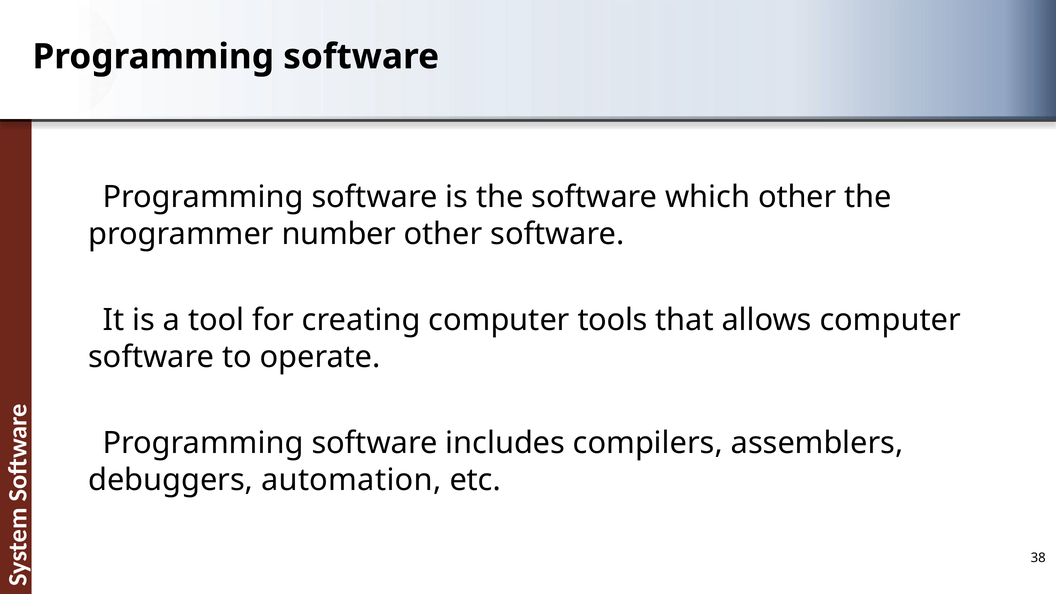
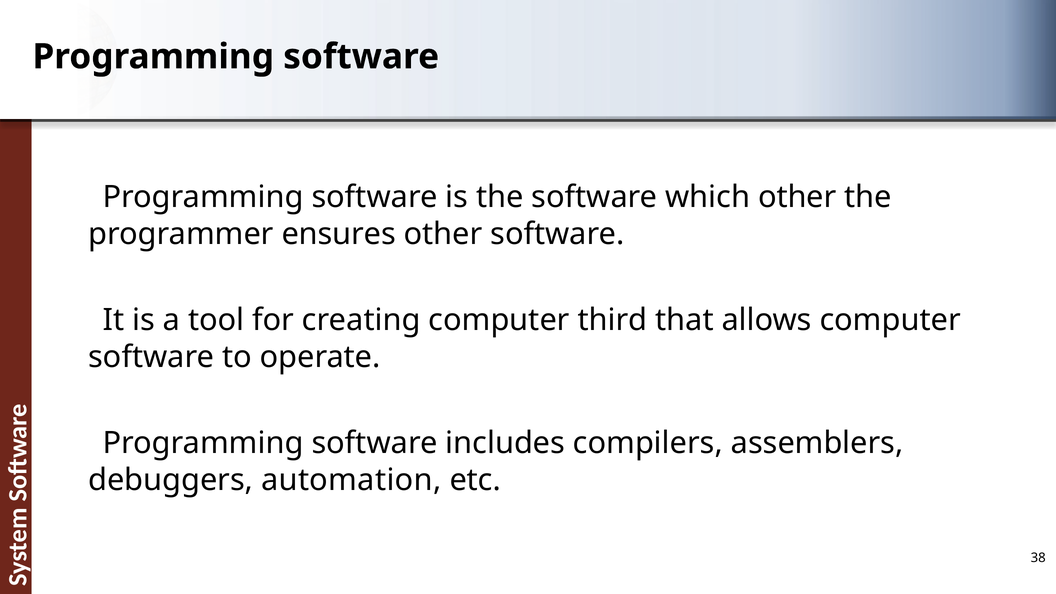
number: number -> ensures
tools: tools -> third
